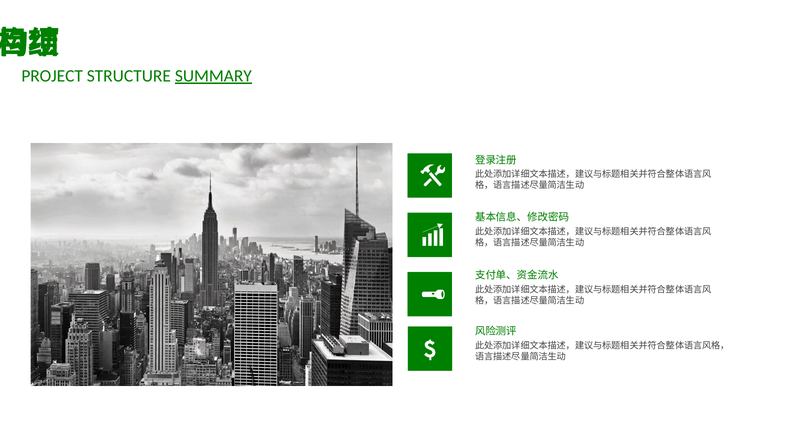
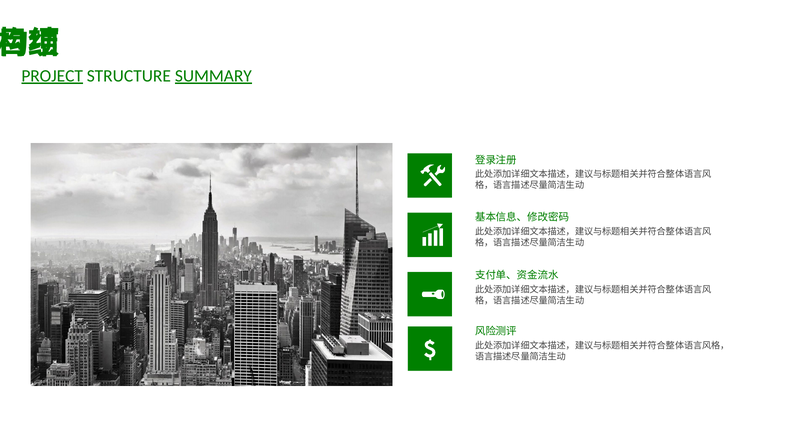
PROJECT underline: none -> present
